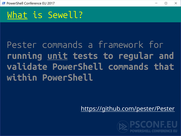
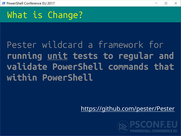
What underline: present -> none
Sewell: Sewell -> Change
Pester commands: commands -> wildcard
